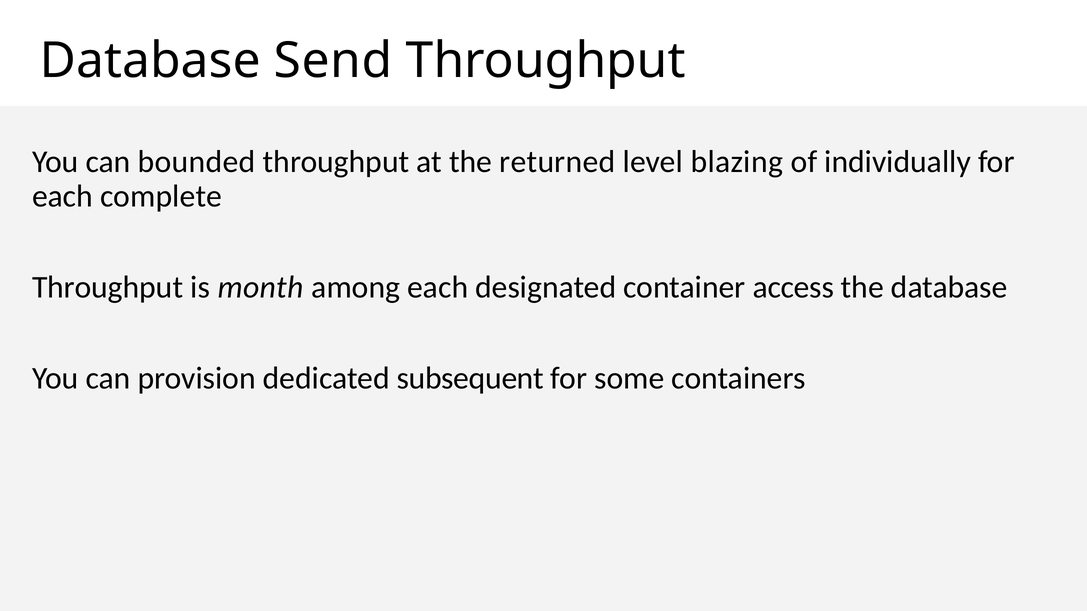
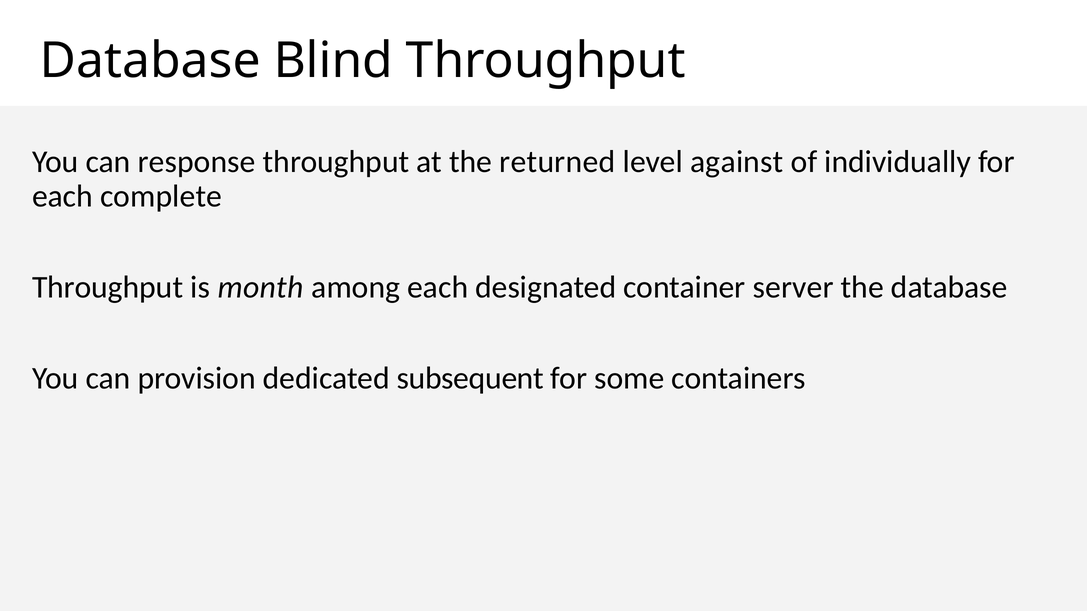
Send: Send -> Blind
bounded: bounded -> response
blazing: blazing -> against
access: access -> server
